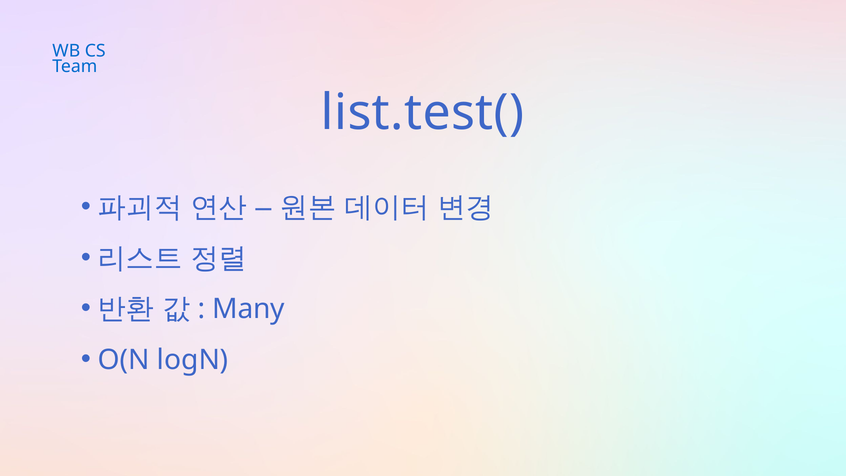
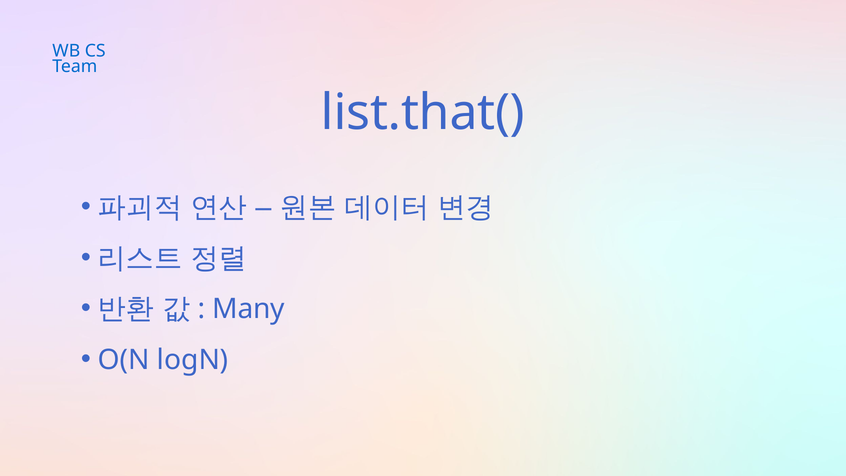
list.test(: list.test( -> list.that(
